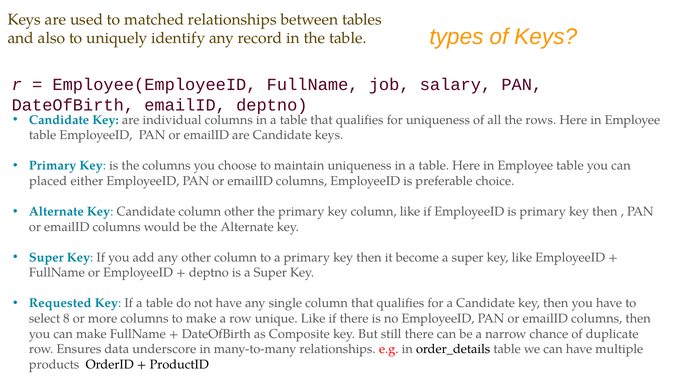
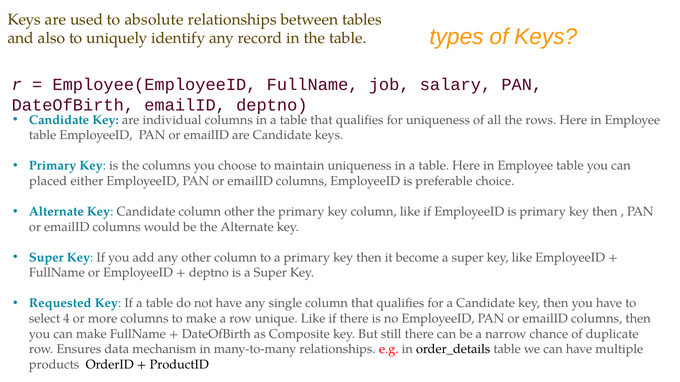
matched: matched -> absolute
8: 8 -> 4
underscore: underscore -> mechanism
